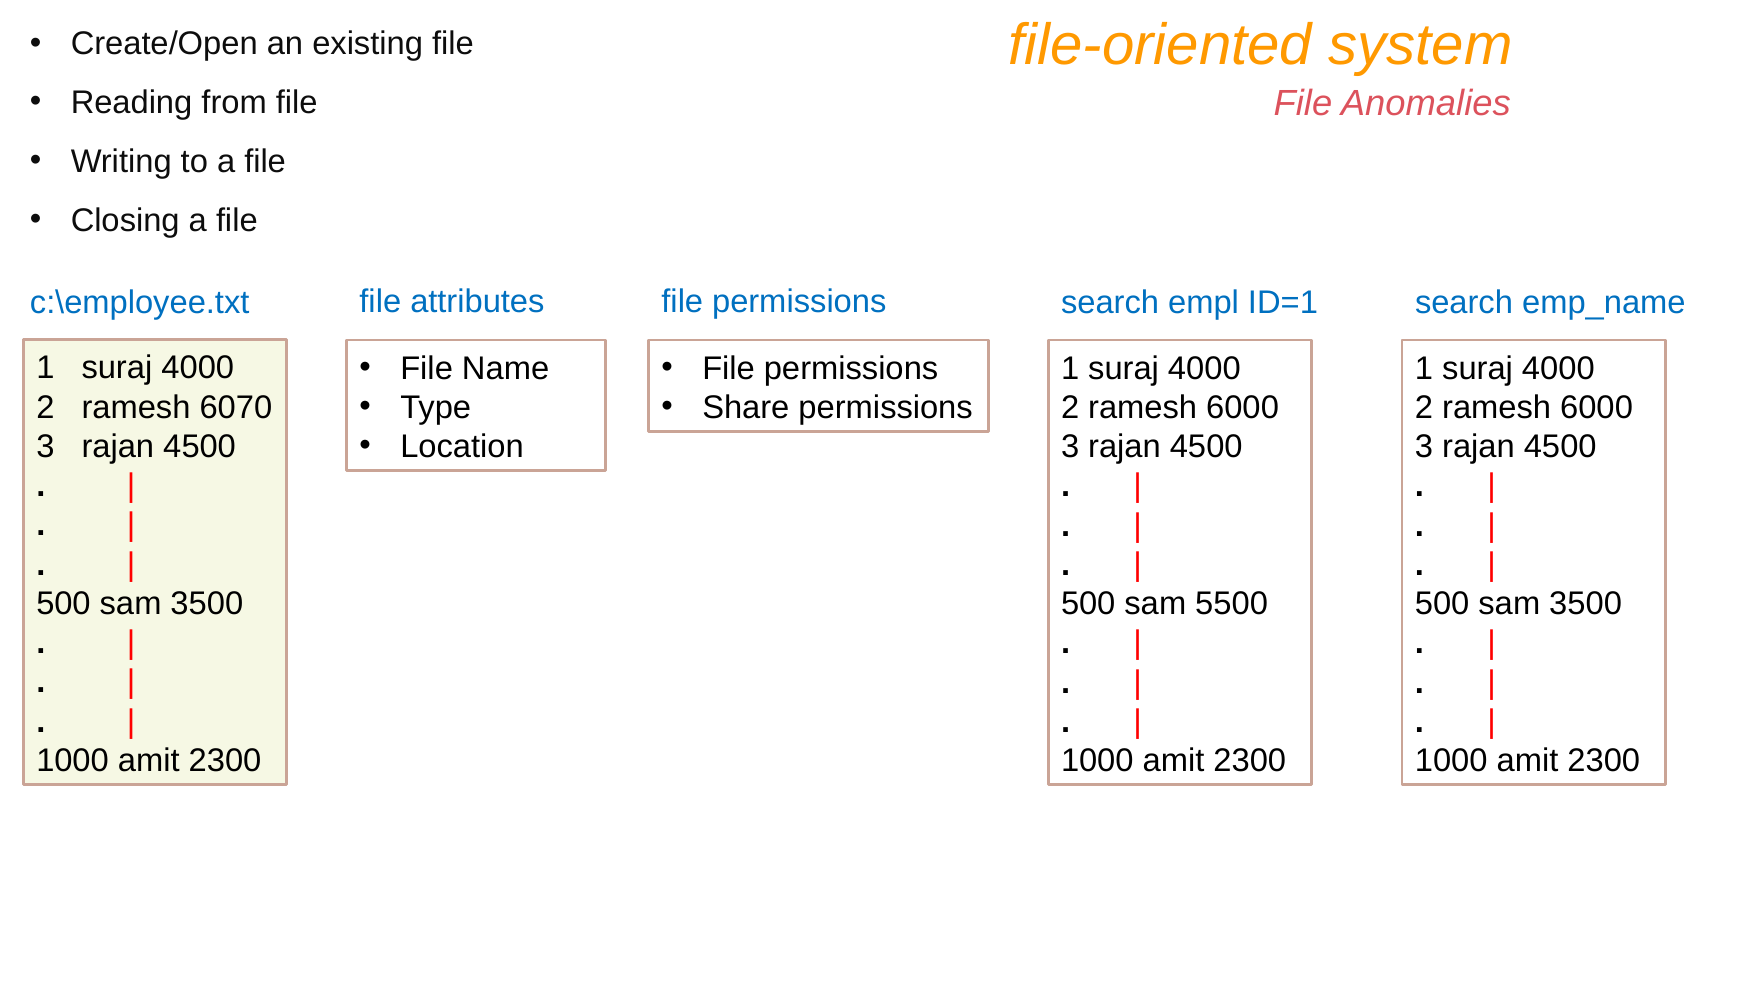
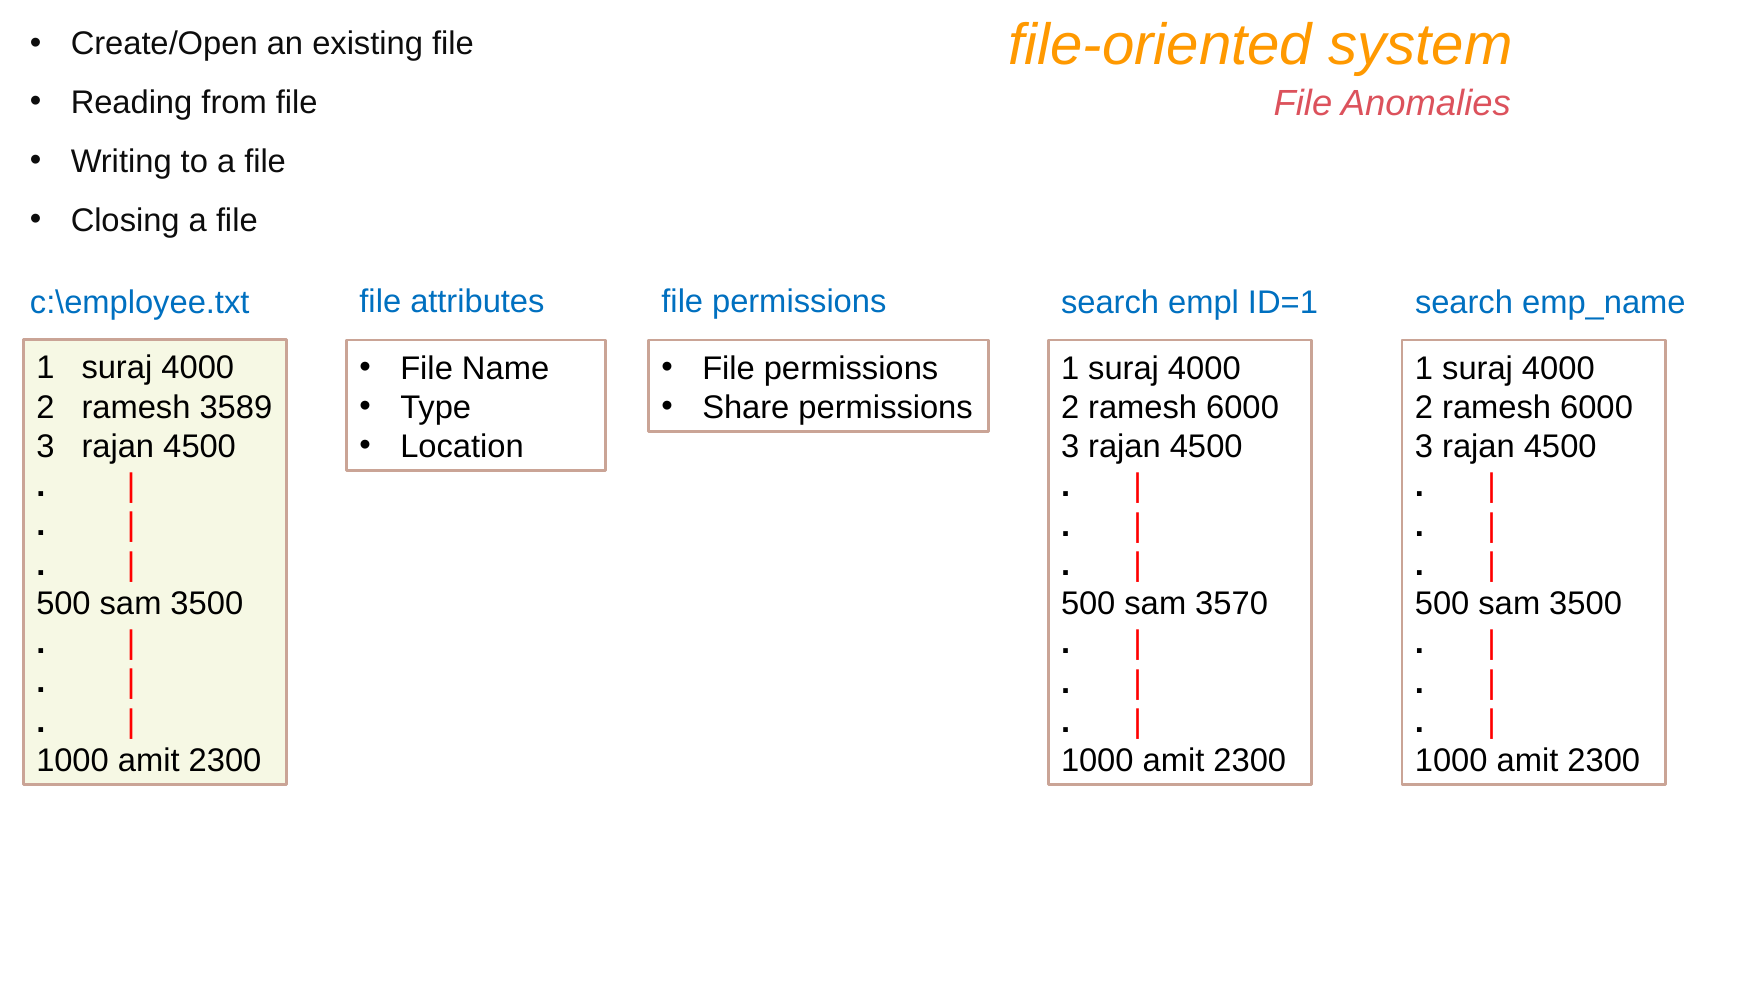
6070: 6070 -> 3589
5500: 5500 -> 3570
